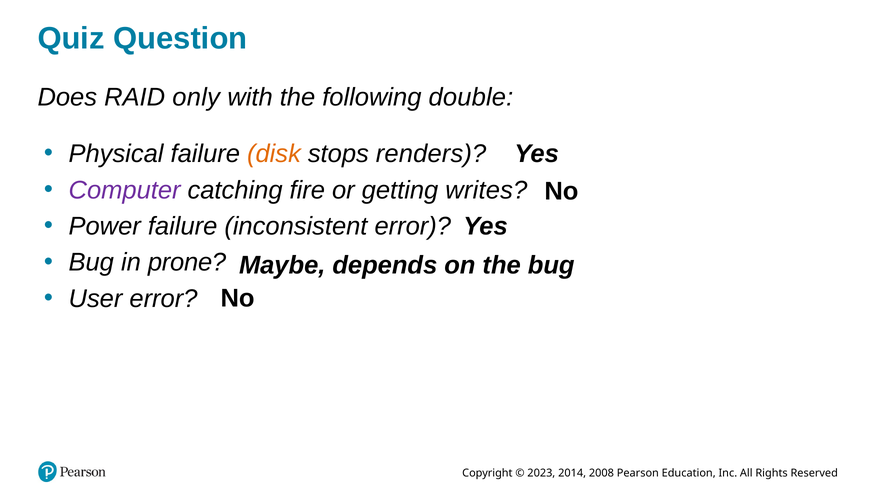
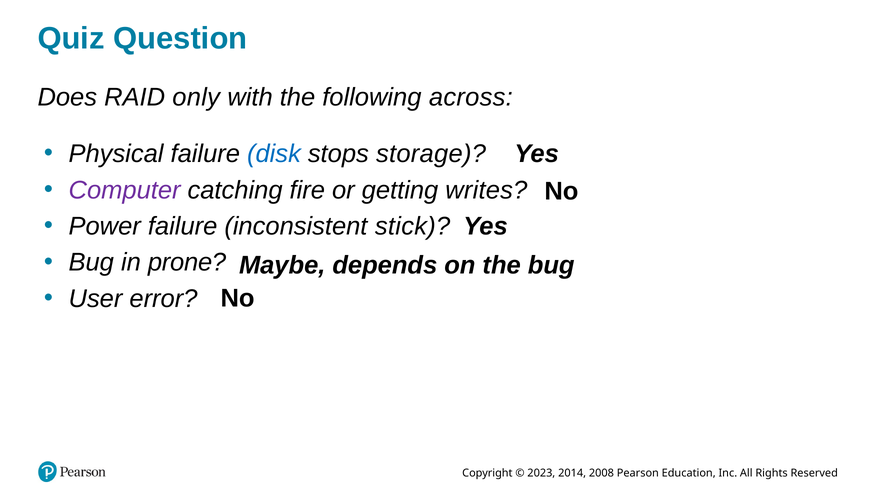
double: double -> across
disk colour: orange -> blue
renders: renders -> storage
inconsistent error: error -> stick
